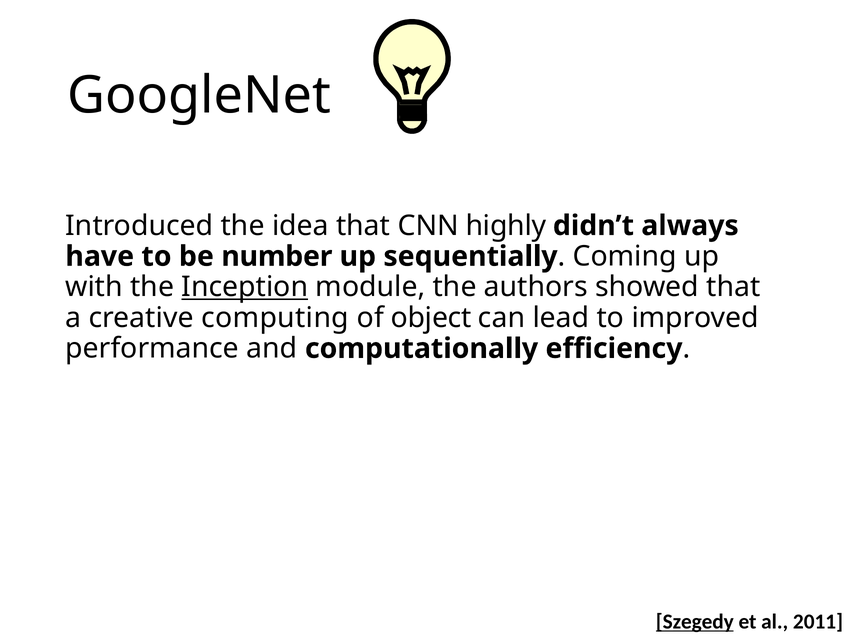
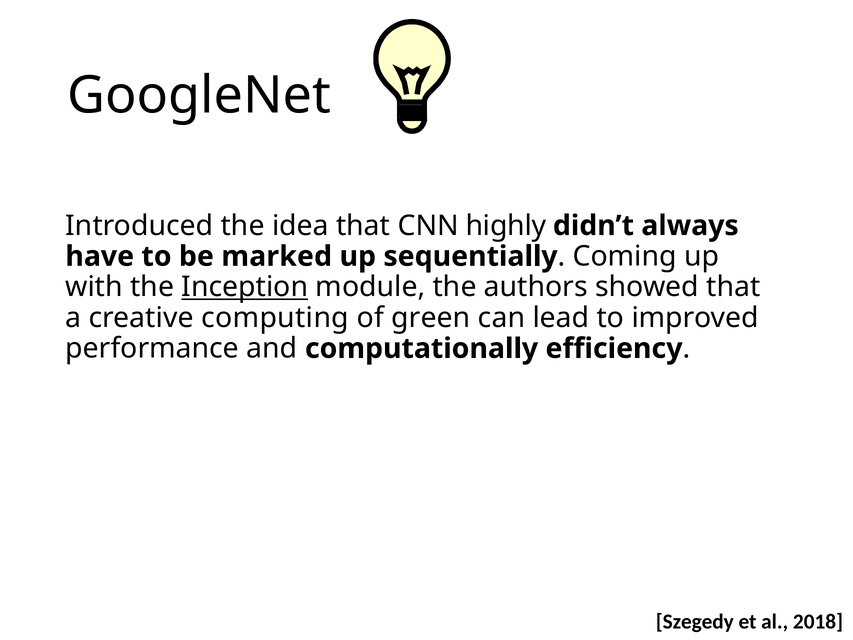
number: number -> marked
object: object -> green
Szegedy underline: present -> none
2011: 2011 -> 2018
